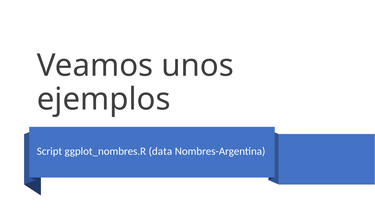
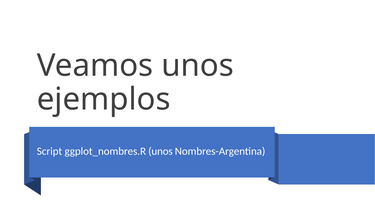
ggplot_nombres.R data: data -> unos
